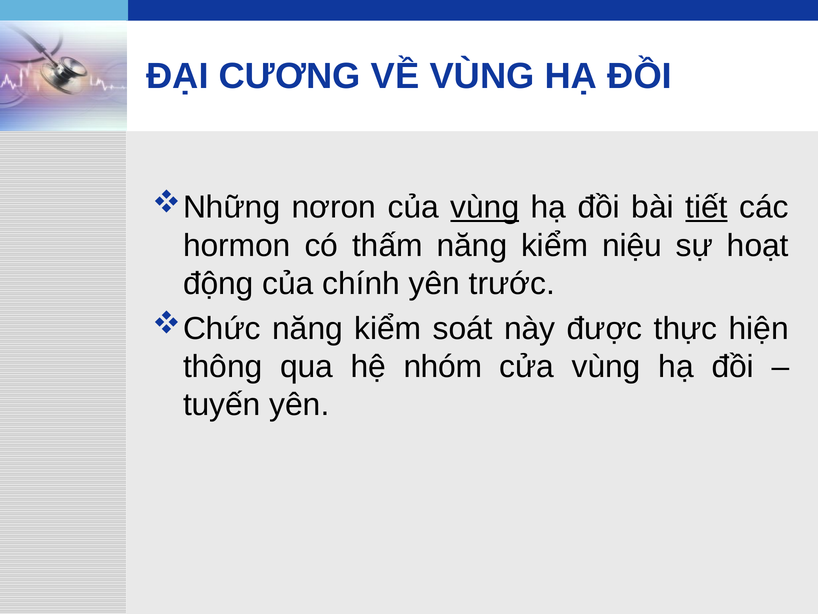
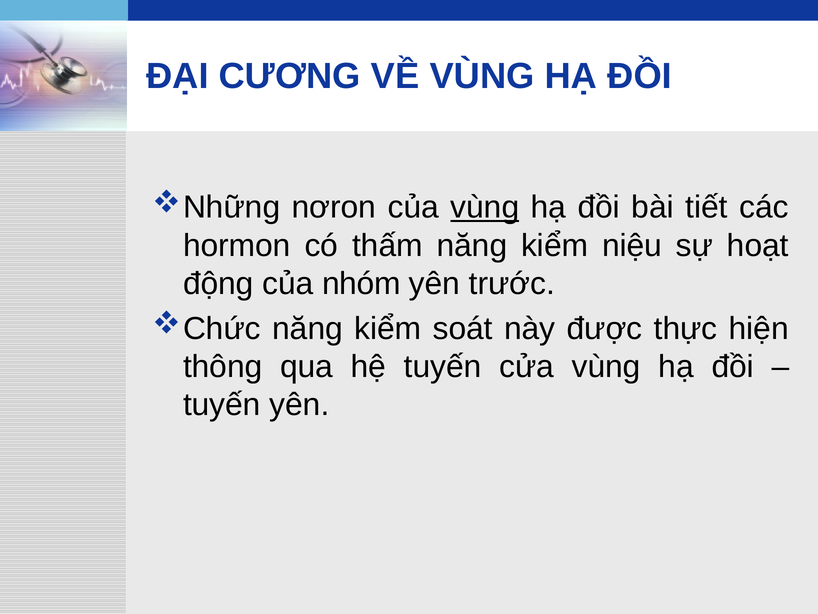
tiết underline: present -> none
chính: chính -> nhóm
hệ nhóm: nhóm -> tuyến
